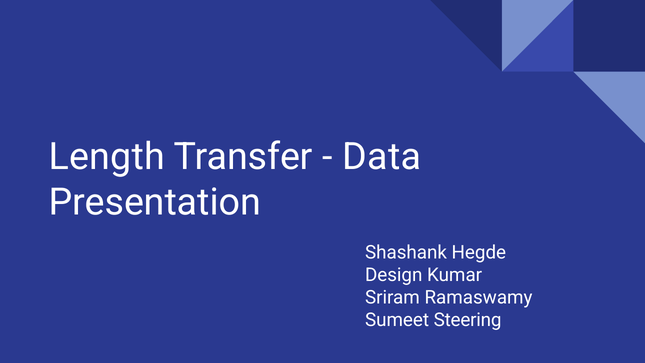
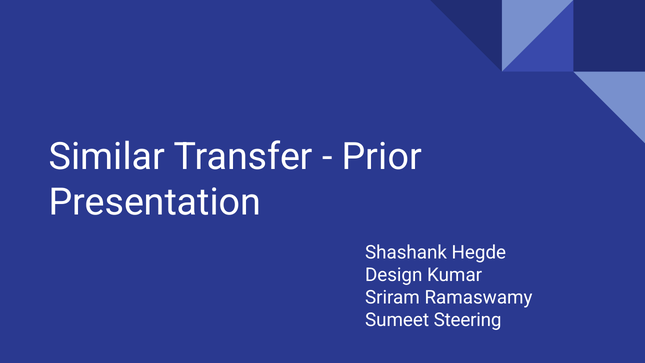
Length: Length -> Similar
Data: Data -> Prior
